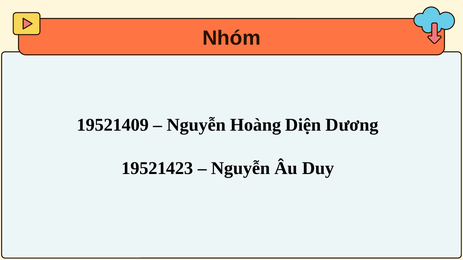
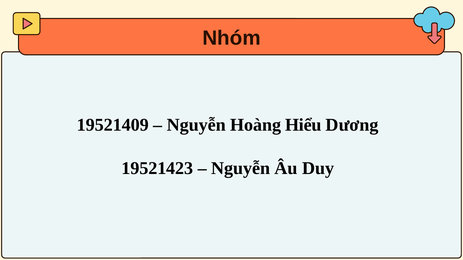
Diện: Diện -> Hiểu
